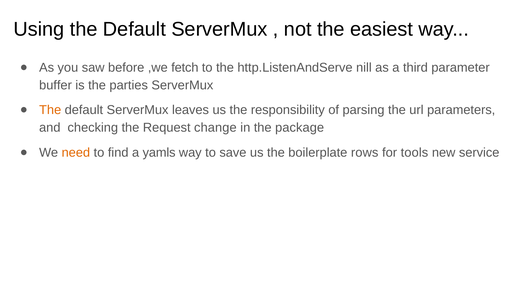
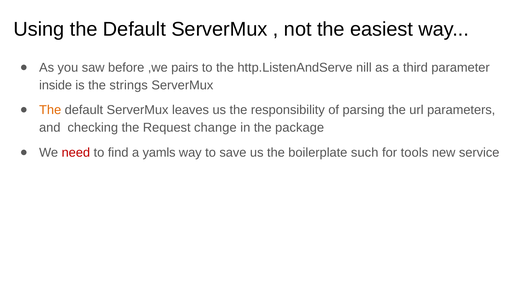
fetch: fetch -> pairs
buffer: buffer -> inside
parties: parties -> strings
need colour: orange -> red
rows: rows -> such
